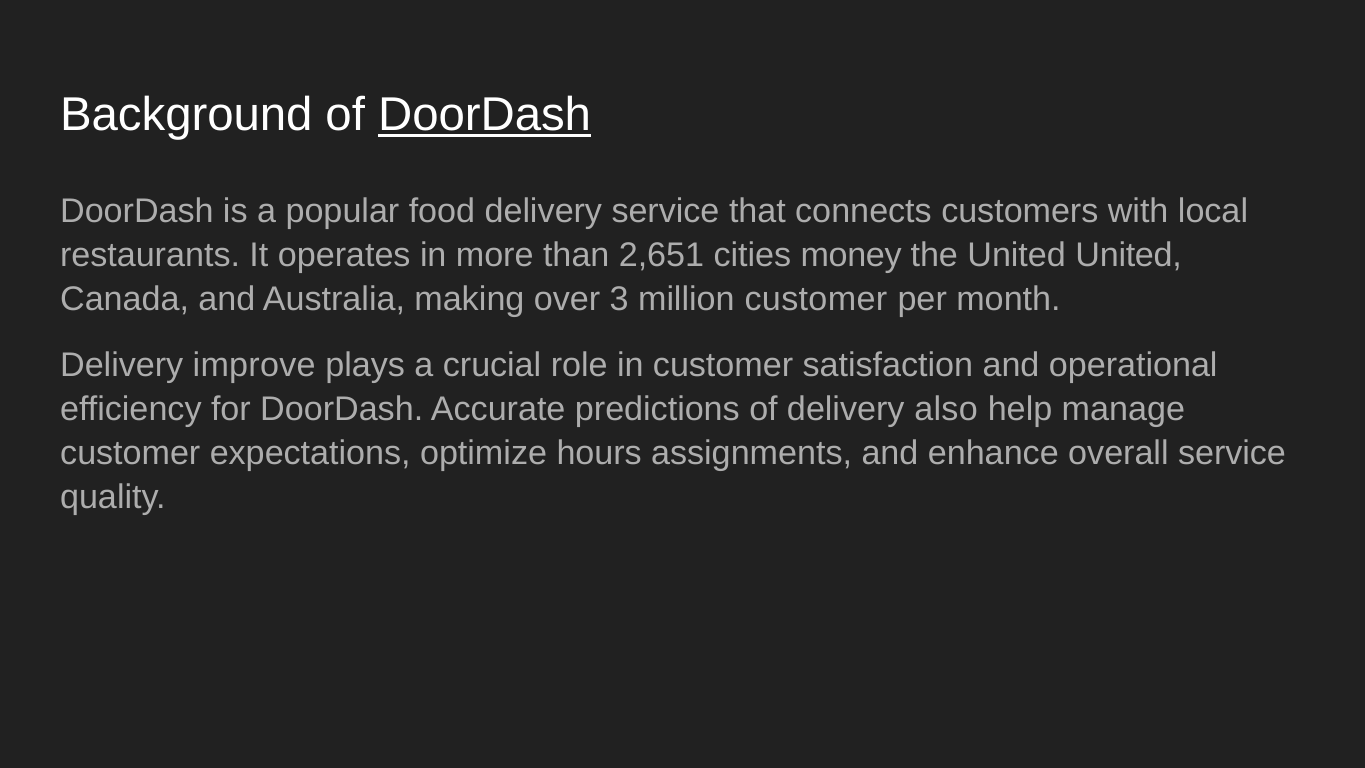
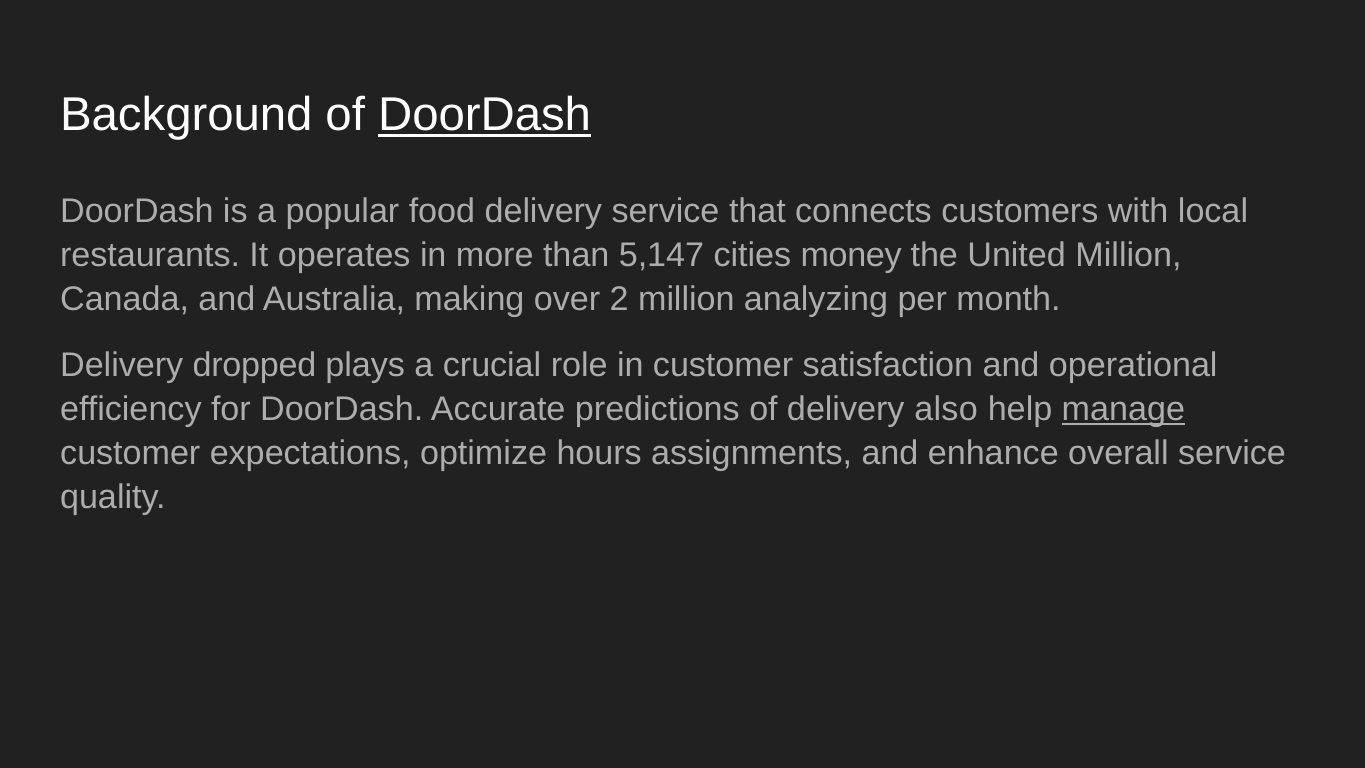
2,651: 2,651 -> 5,147
United United: United -> Million
3: 3 -> 2
million customer: customer -> analyzing
improve: improve -> dropped
manage underline: none -> present
